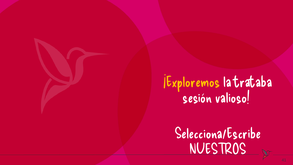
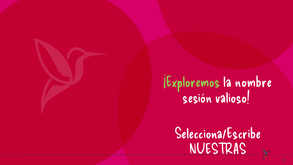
¡Exploremos colour: yellow -> light green
trataba: trataba -> nombre
NUESTROS: NUESTROS -> NUESTRAS
